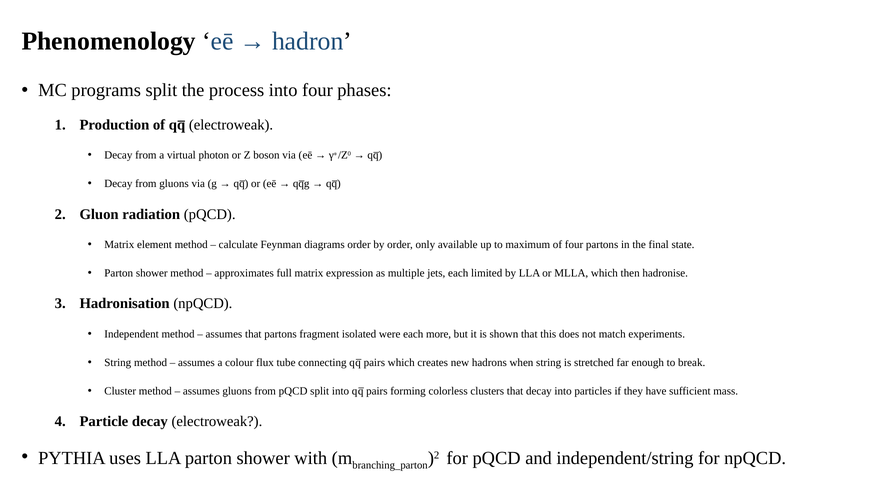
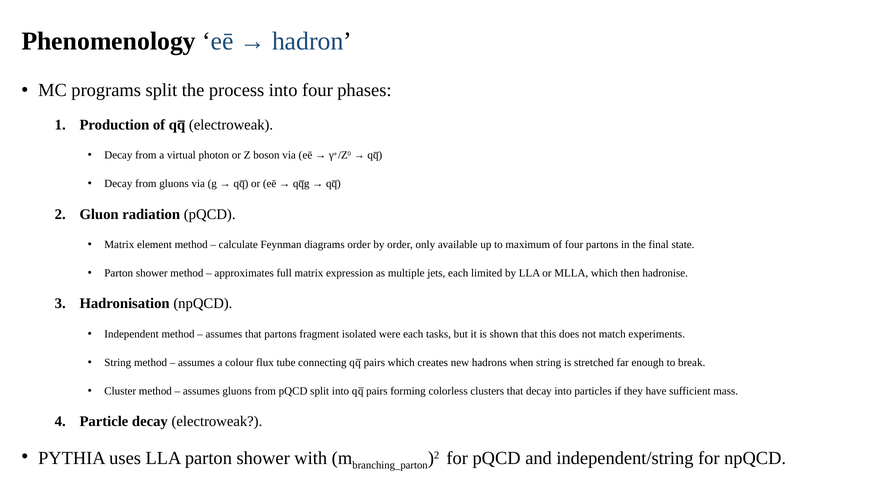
more: more -> tasks
